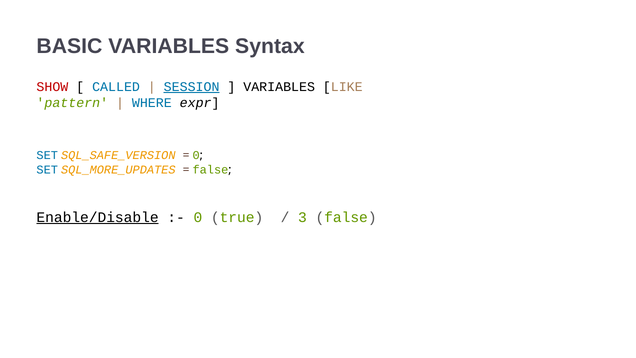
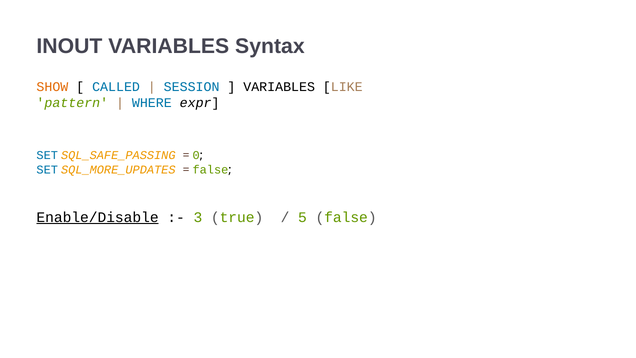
BASIC: BASIC -> INOUT
SHOW colour: red -> orange
SESSION underline: present -> none
SQL_SAFE_VERSION: SQL_SAFE_VERSION -> SQL_SAFE_PASSING
0 at (198, 217): 0 -> 3
3: 3 -> 5
